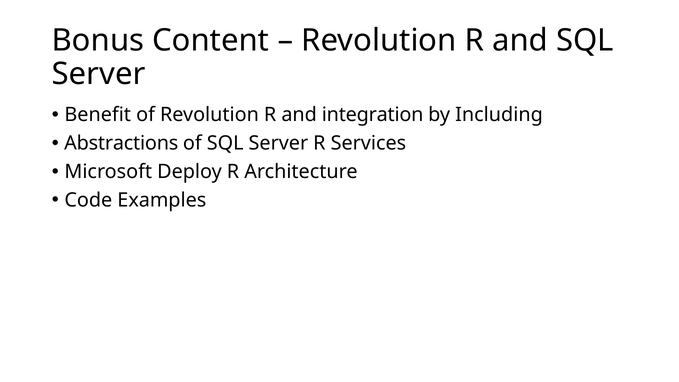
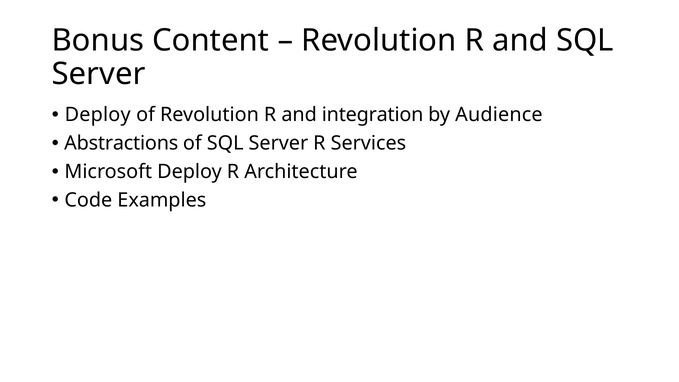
Benefit at (98, 115): Benefit -> Deploy
Including: Including -> Audience
